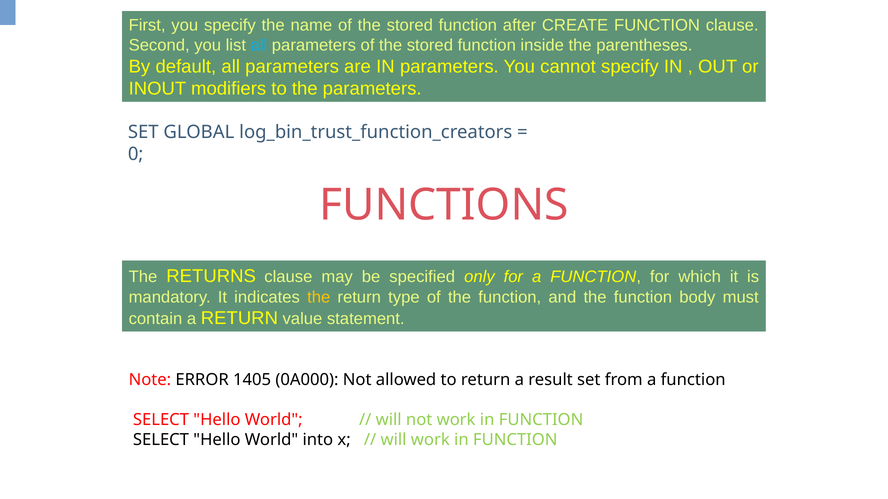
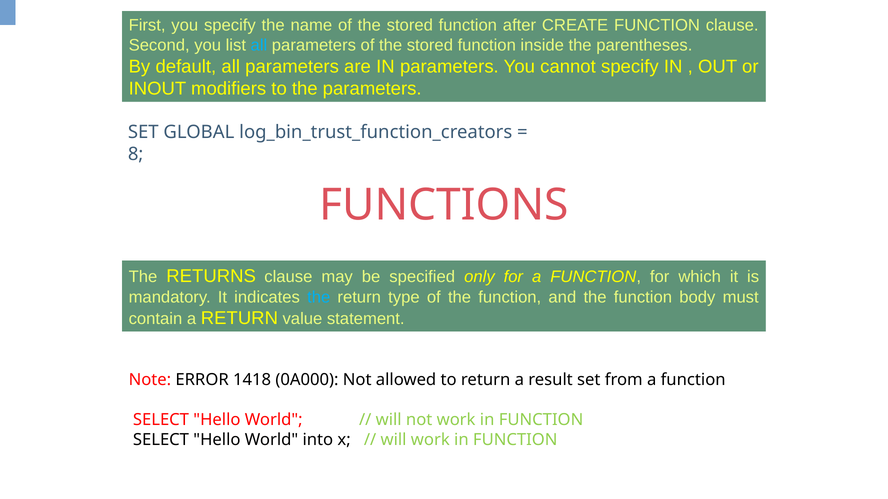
0: 0 -> 8
the at (319, 297) colour: yellow -> light blue
1405: 1405 -> 1418
